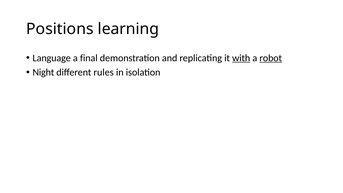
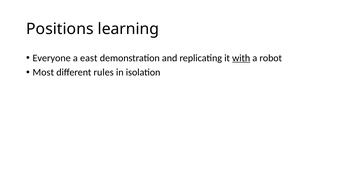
Language: Language -> Everyone
final: final -> east
robot underline: present -> none
Night: Night -> Most
